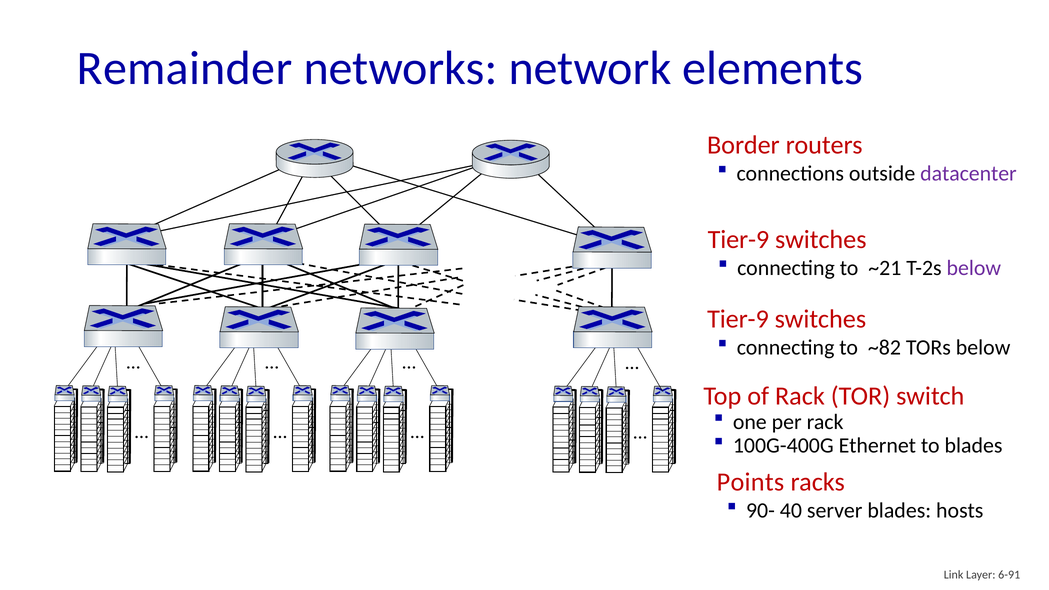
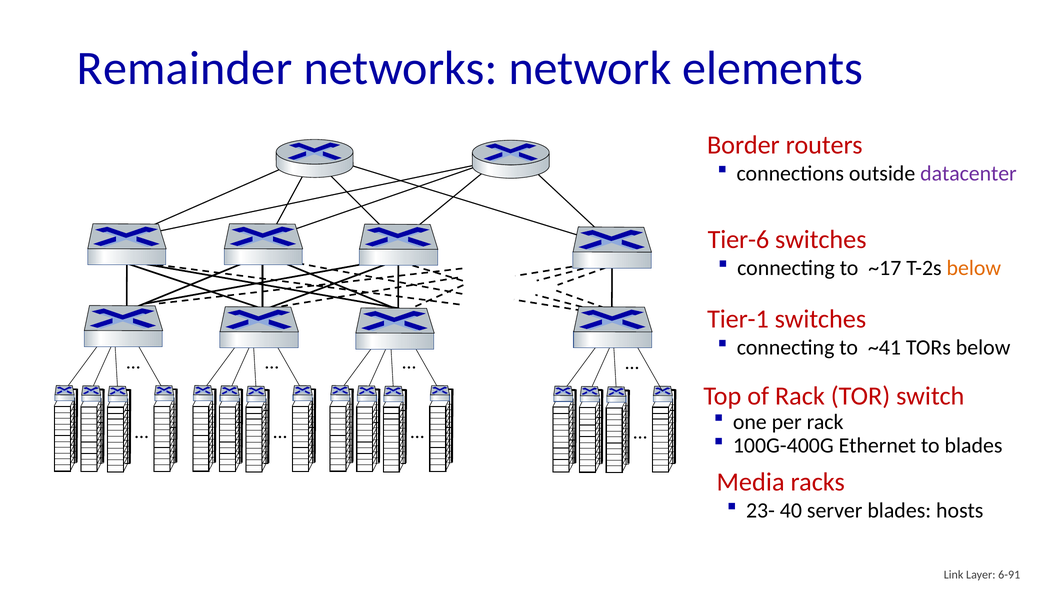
Tier-9 at (738, 240): Tier-9 -> Tier-6
~21: ~21 -> ~17
below at (974, 268) colour: purple -> orange
Tier-9 at (738, 319): Tier-9 -> Tier-1
~82: ~82 -> ~41
Points: Points -> Media
90-: 90- -> 23-
